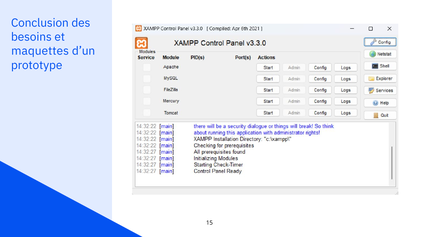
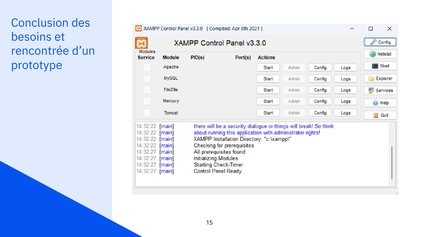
maquettes: maquettes -> rencontrée
